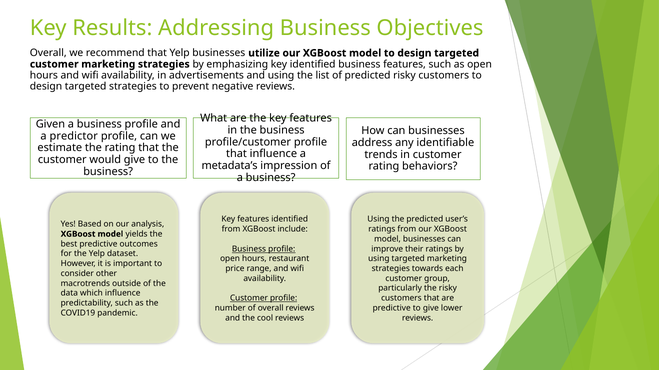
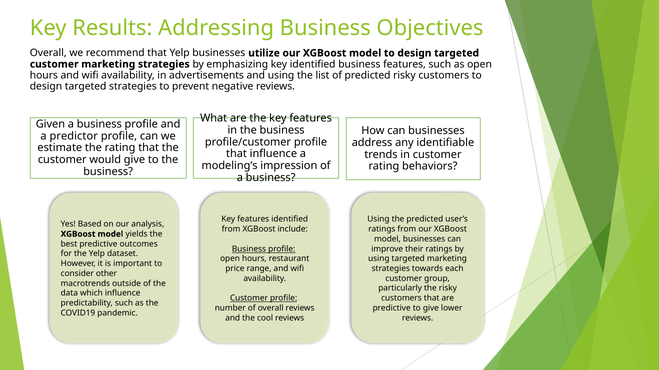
metadata’s: metadata’s -> modeling’s
